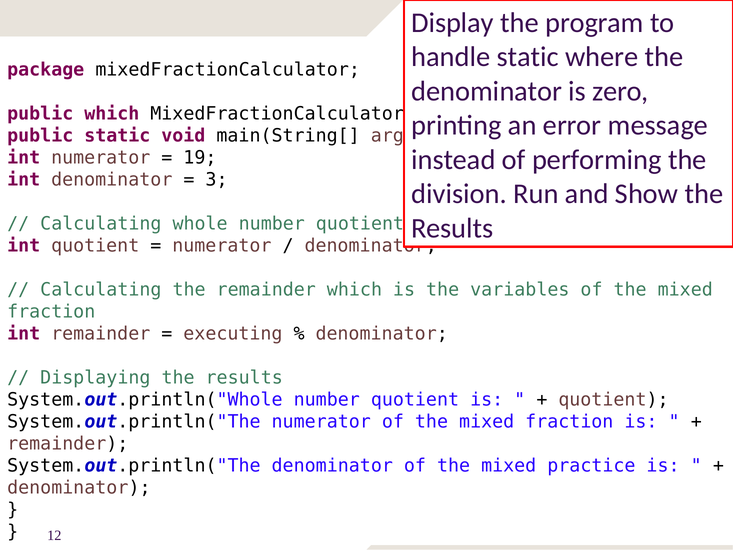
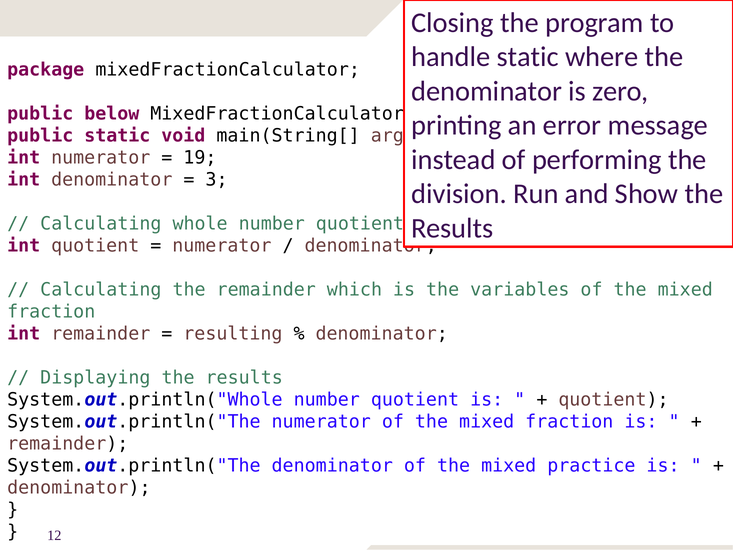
Display: Display -> Closing
public which: which -> below
executing: executing -> resulting
